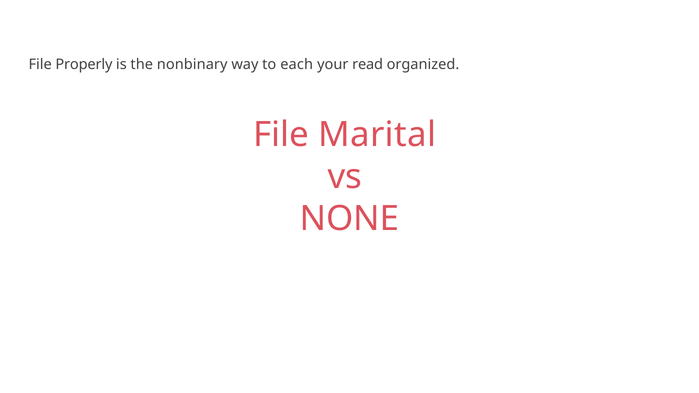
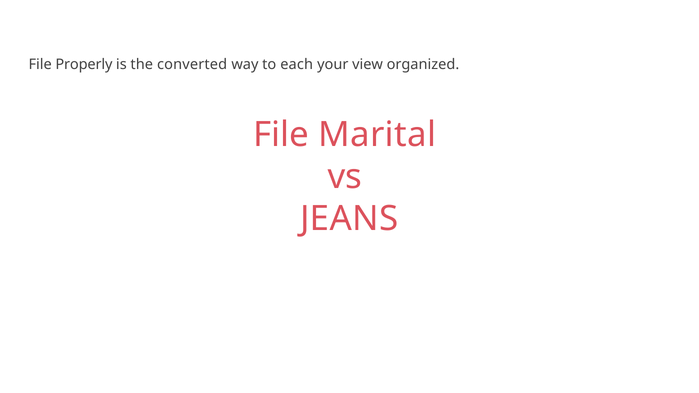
nonbinary: nonbinary -> converted
read: read -> view
NONE: NONE -> JEANS
